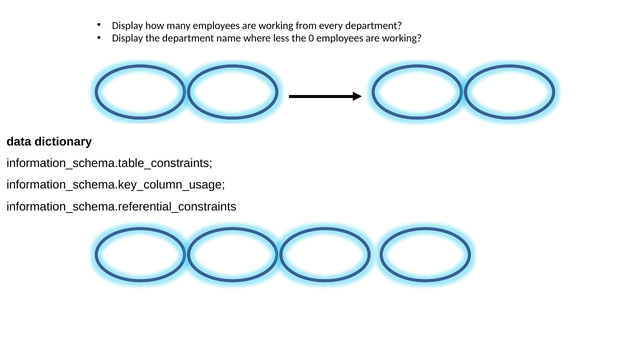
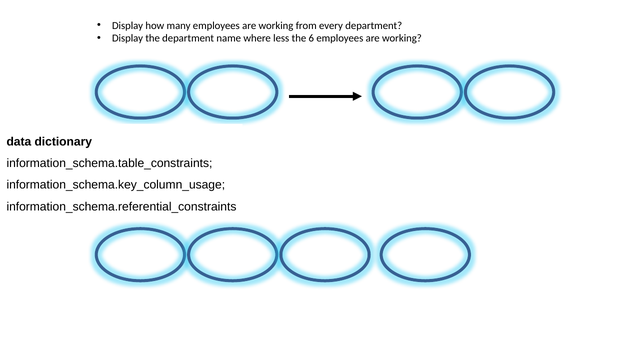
0: 0 -> 6
